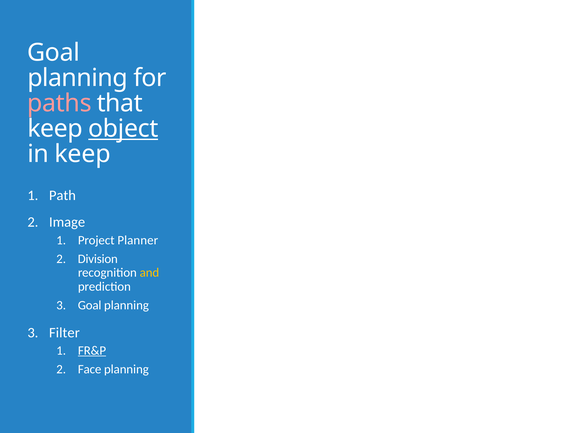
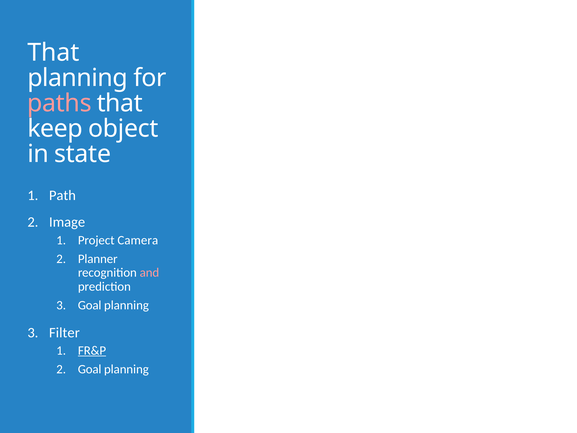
Goal at (54, 52): Goal -> That
object underline: present -> none
in keep: keep -> state
Planner: Planner -> Camera
Division: Division -> Planner
and colour: yellow -> pink
Face at (90, 369): Face -> Goal
